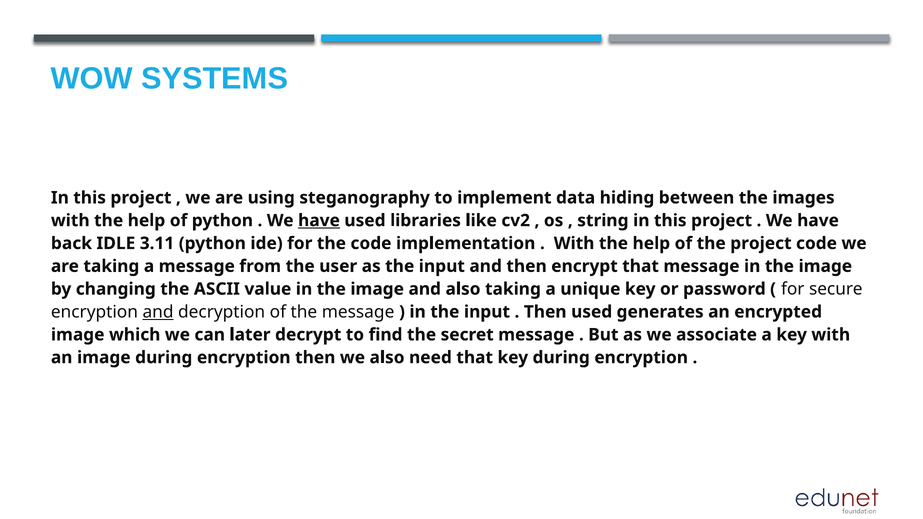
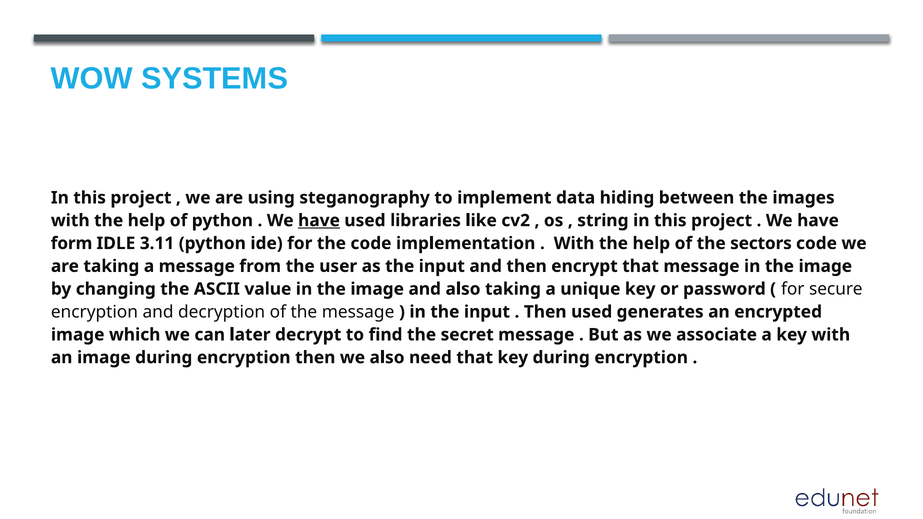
back: back -> form
the project: project -> sectors
and at (158, 312) underline: present -> none
